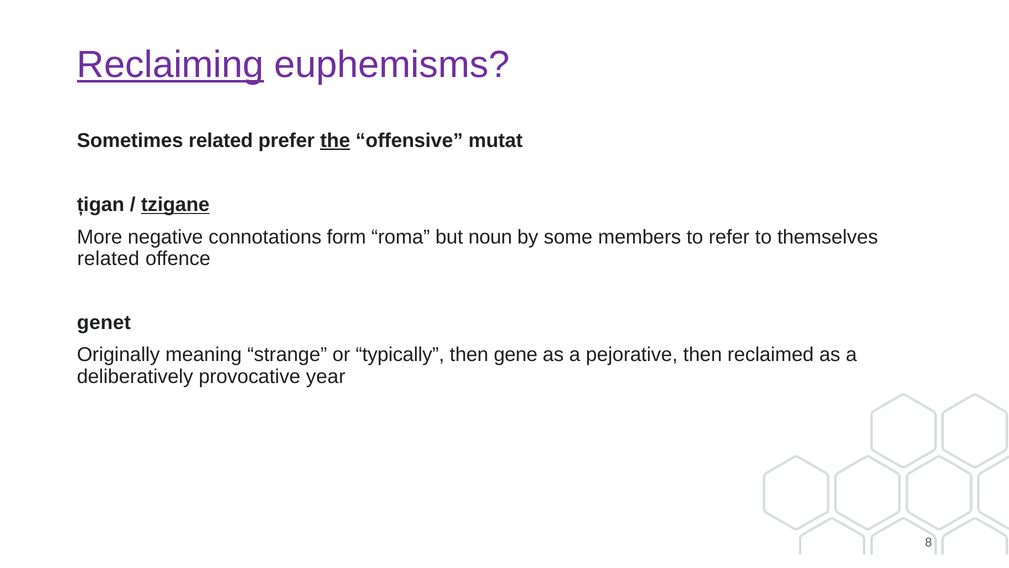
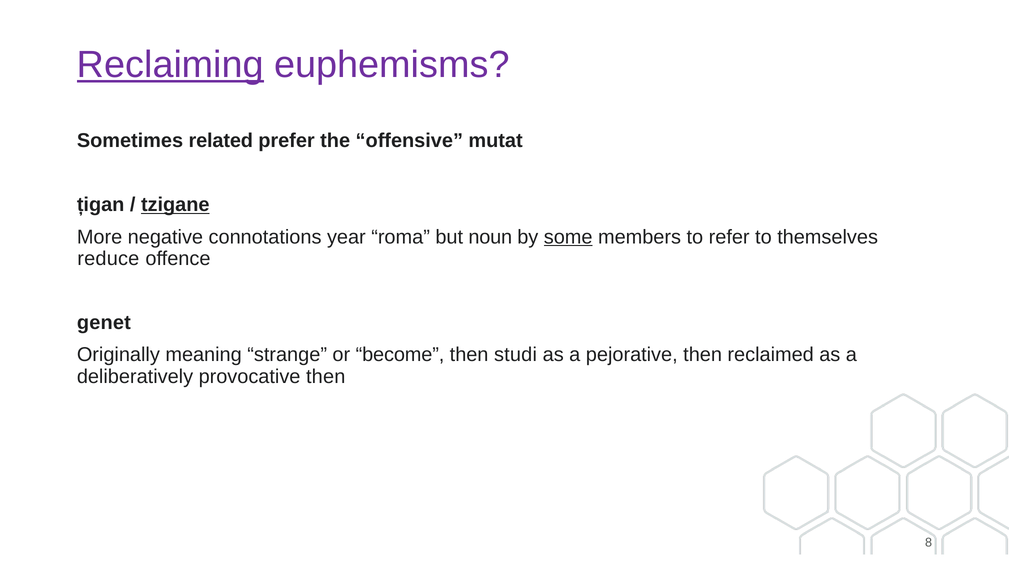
the underline: present -> none
form: form -> year
some underline: none -> present
related at (108, 258): related -> reduce
typically: typically -> become
gene: gene -> studi
provocative year: year -> then
